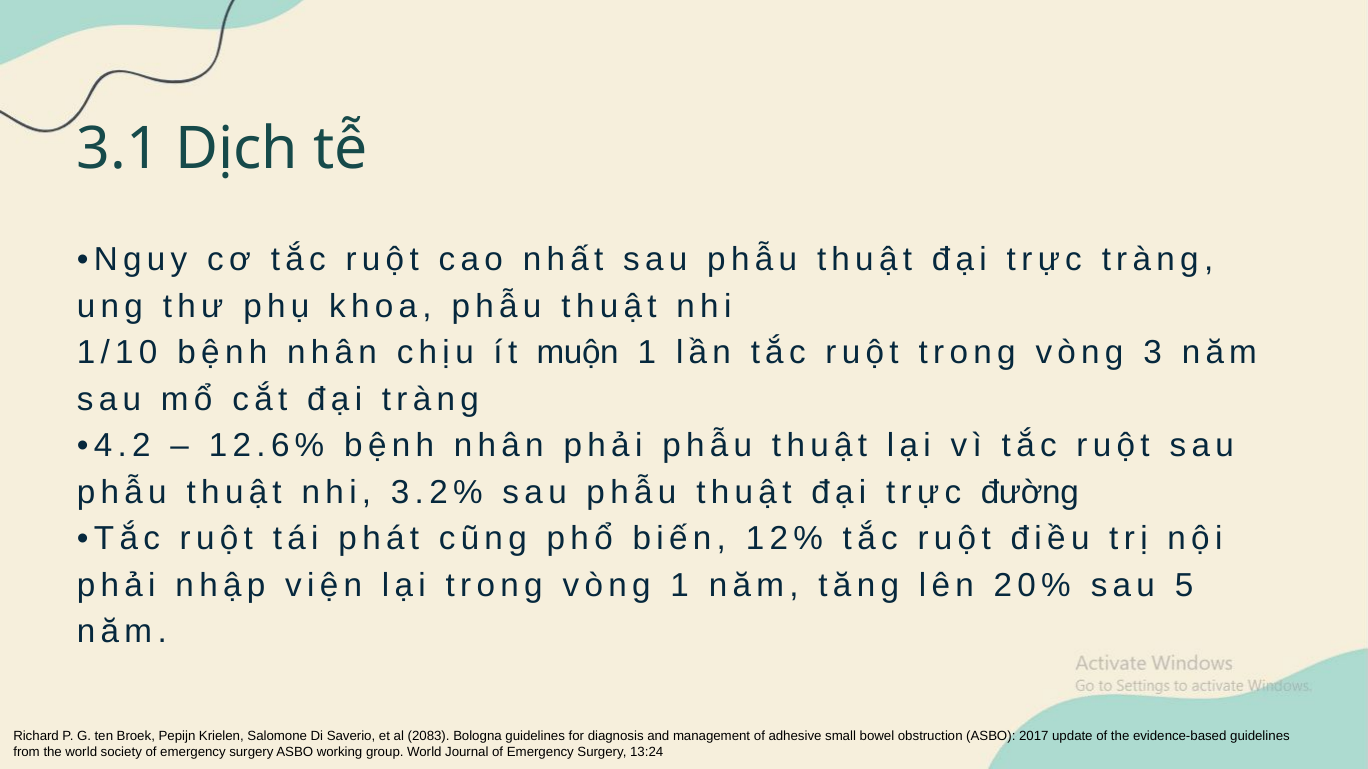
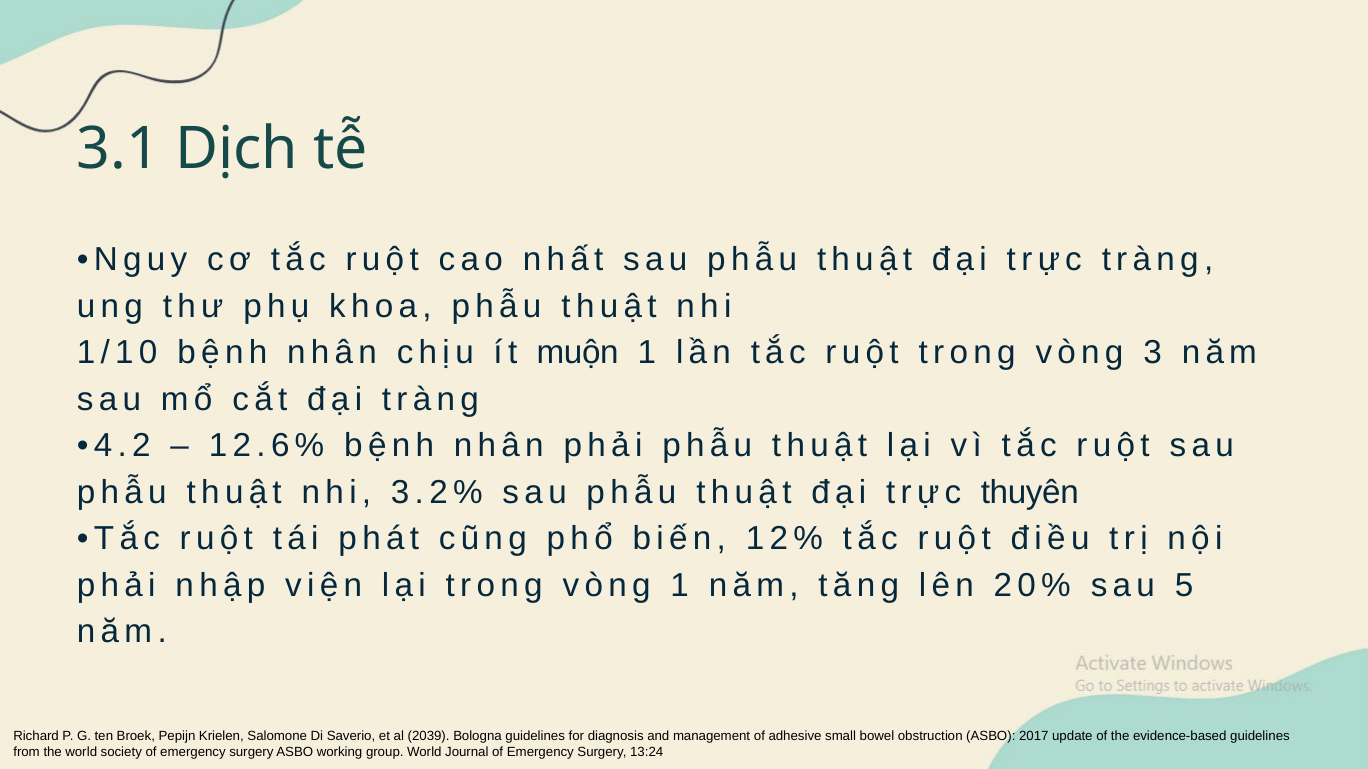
đường: đường -> thuyên
2083: 2083 -> 2039
